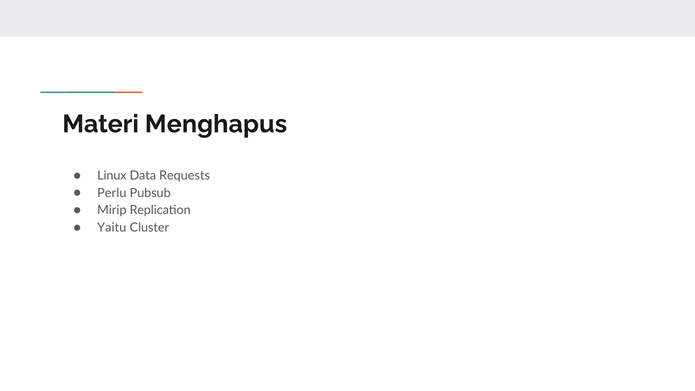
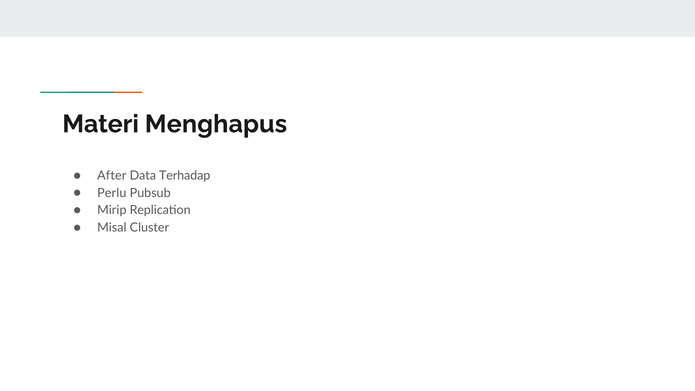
Linux: Linux -> After
Requests: Requests -> Terhadap
Yaitu: Yaitu -> Misal
